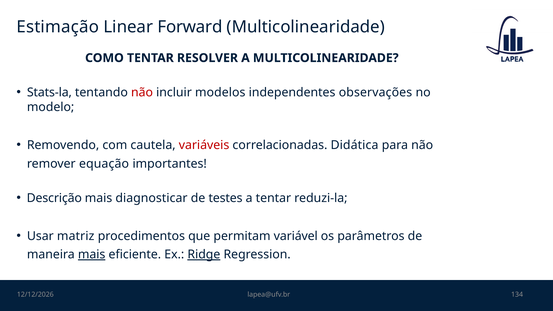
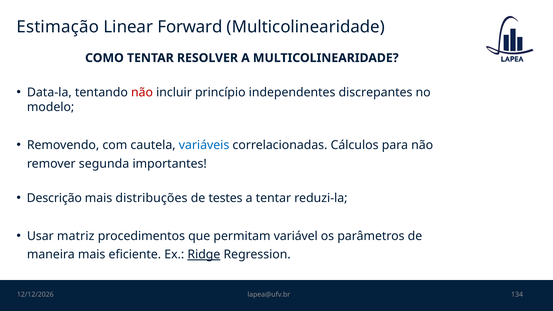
Stats-la: Stats-la -> Data-la
modelos: modelos -> princípio
observações: observações -> discrepantes
variáveis colour: red -> blue
Didática: Didática -> Cálculos
equação: equação -> segunda
diagnosticar: diagnosticar -> distribuções
mais at (92, 255) underline: present -> none
